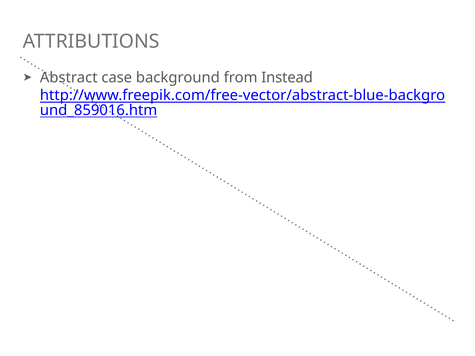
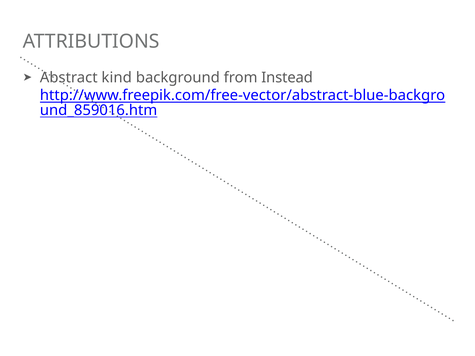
case: case -> kind
